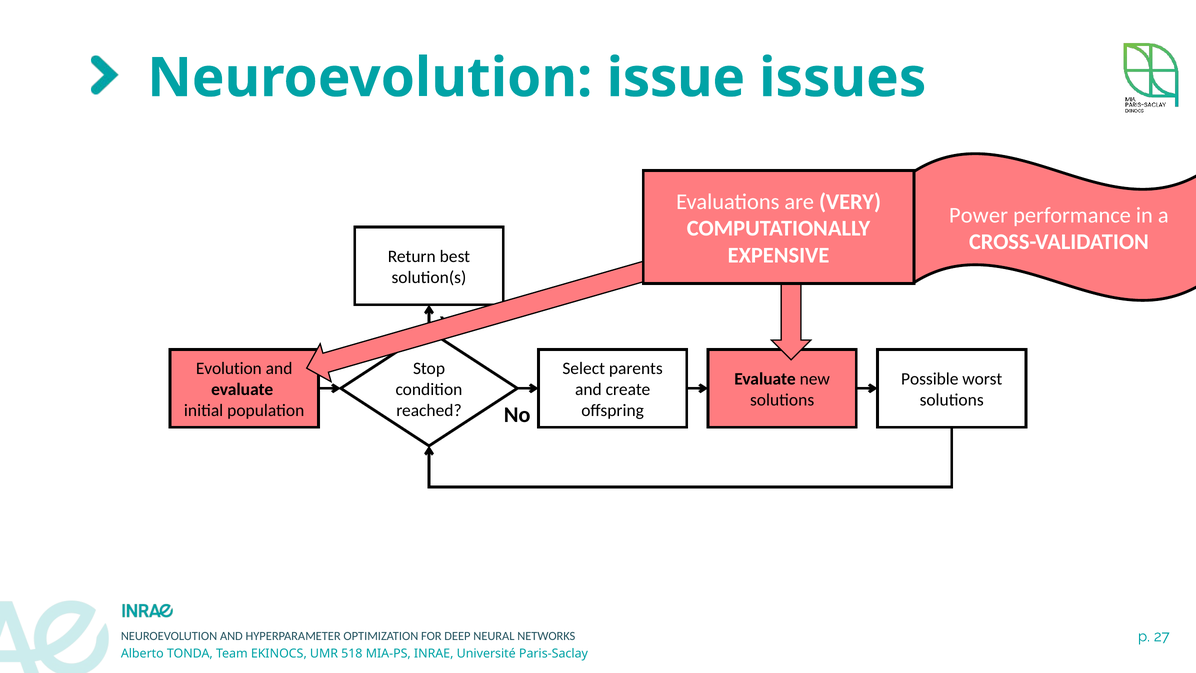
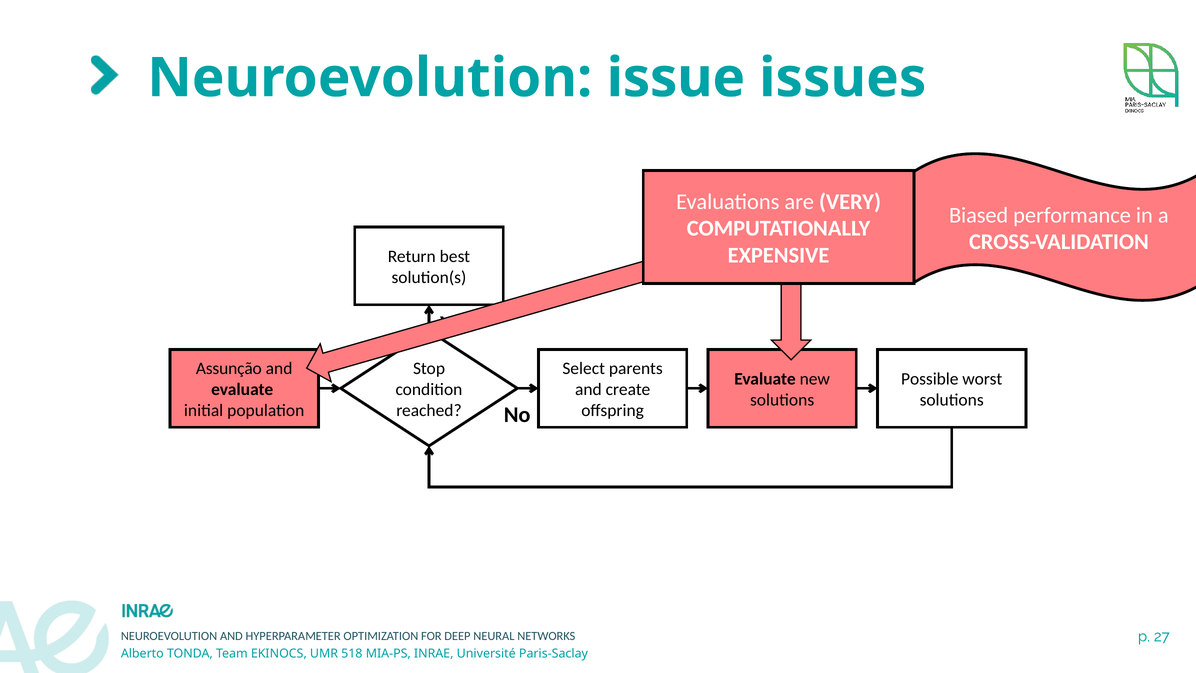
Power: Power -> Biased
Evolution: Evolution -> Assunção
